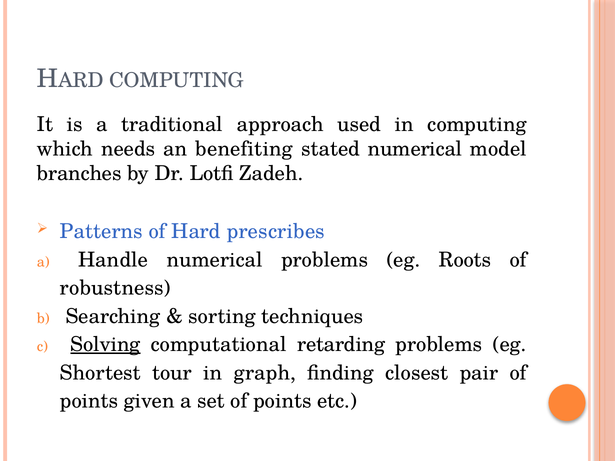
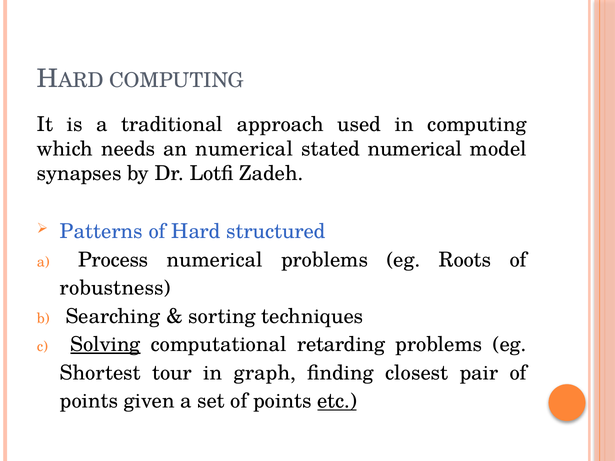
an benefiting: benefiting -> numerical
branches: branches -> synapses
prescribes: prescribes -> structured
Handle: Handle -> Process
etc underline: none -> present
